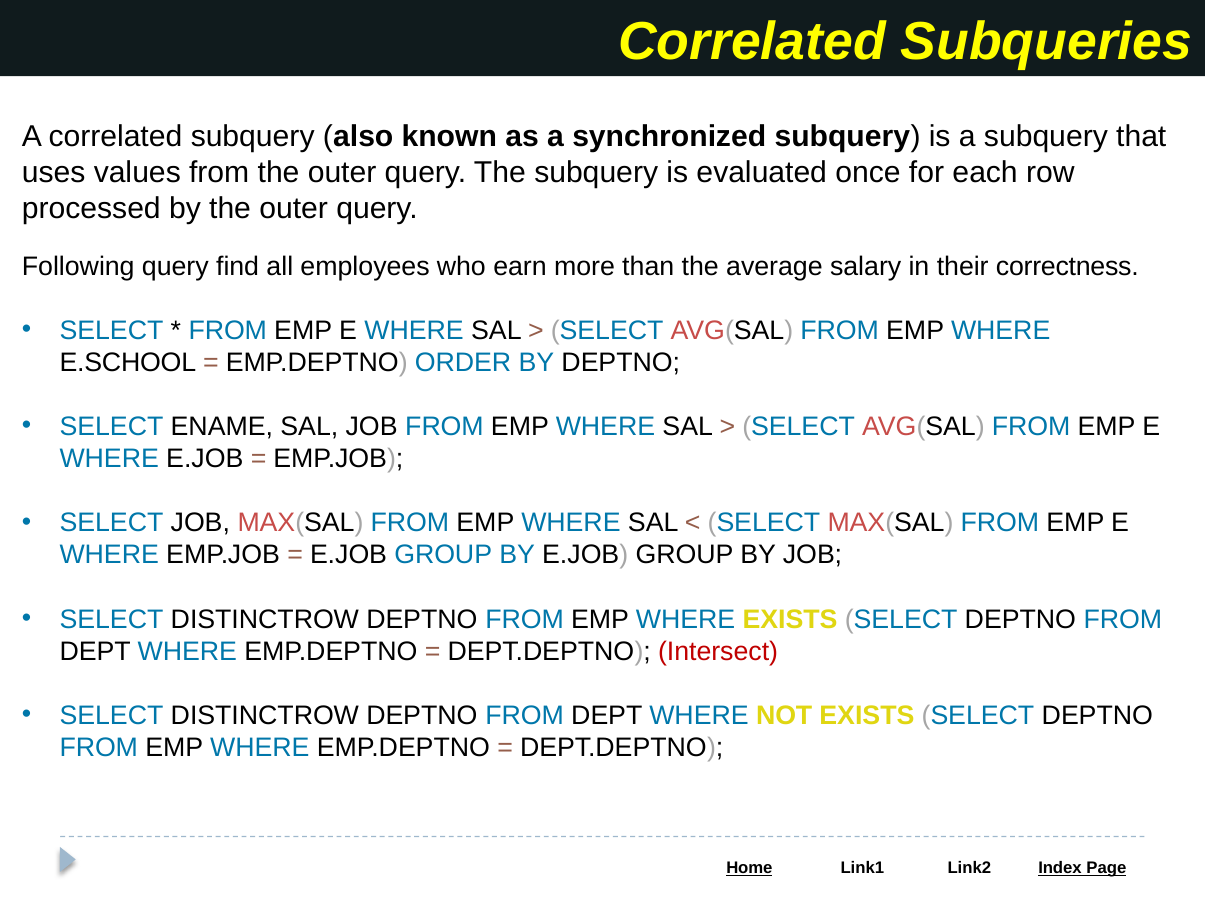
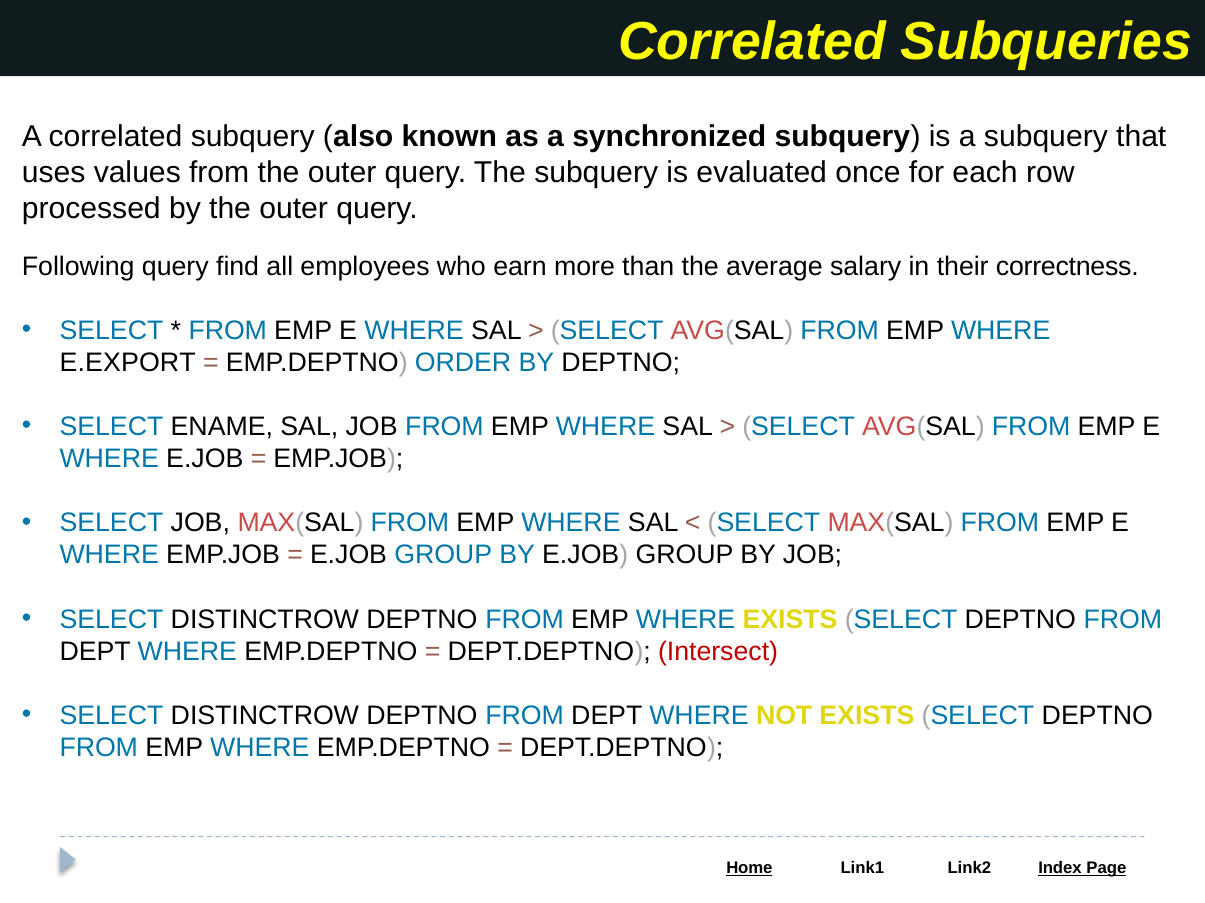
E.SCHOOL: E.SCHOOL -> E.EXPORT
